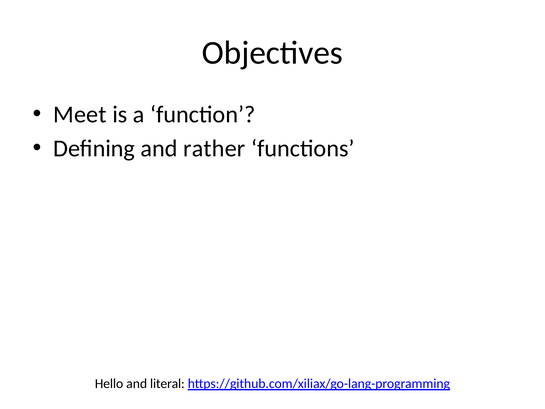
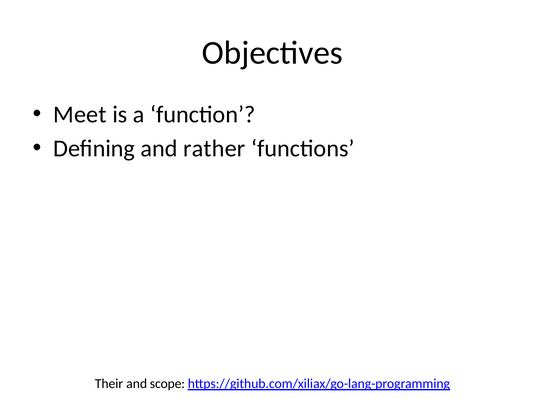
Hello: Hello -> Their
literal: literal -> scope
